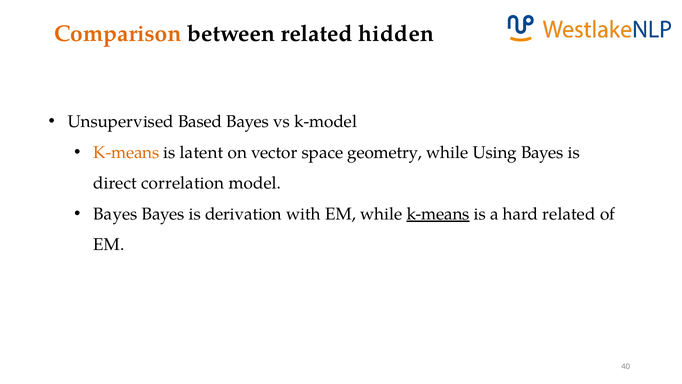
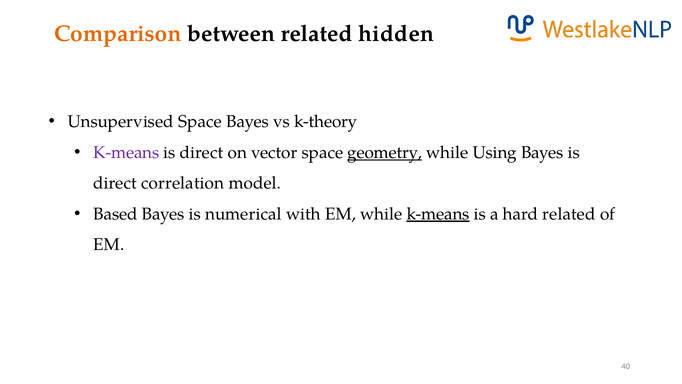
Unsupervised Based: Based -> Space
k-model: k-model -> k-theory
K-means at (126, 152) colour: orange -> purple
latent at (202, 152): latent -> direct
geometry underline: none -> present
Bayes at (116, 214): Bayes -> Based
derivation: derivation -> numerical
